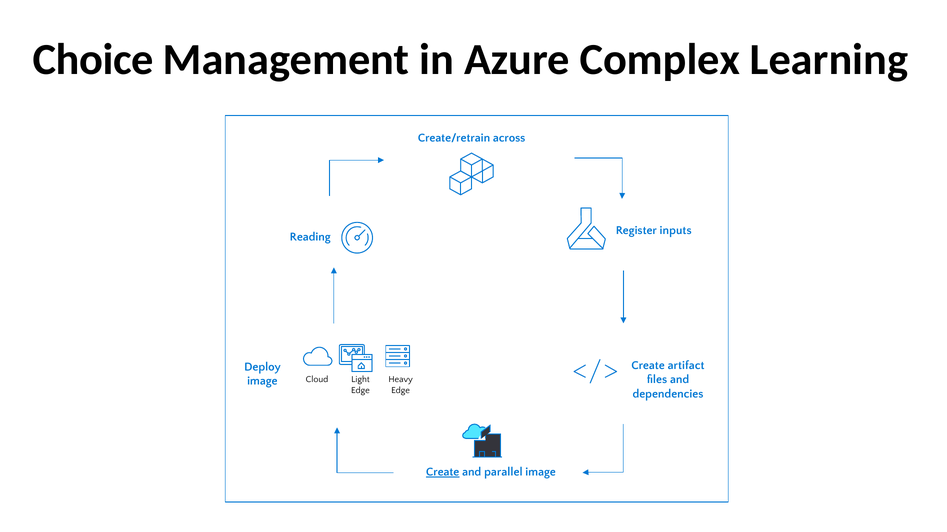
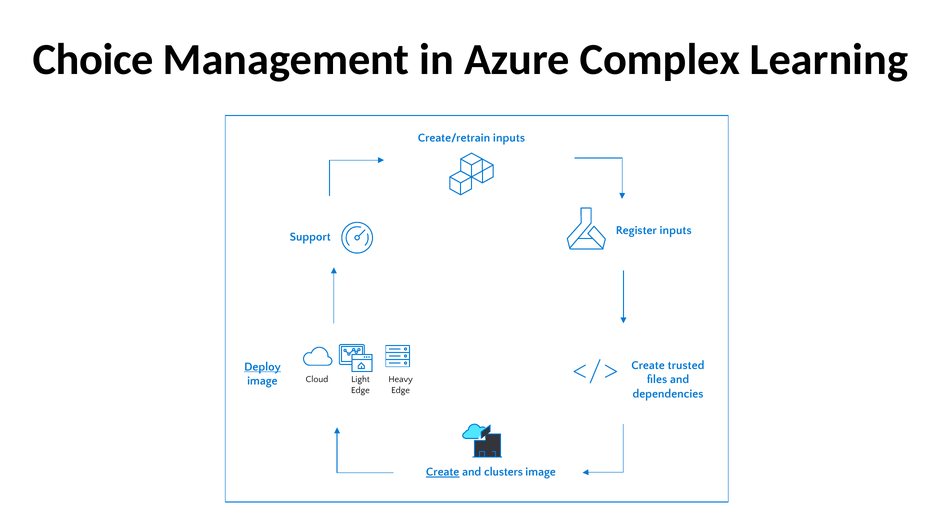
Create/retrain across: across -> inputs
Reading: Reading -> Support
artifact: artifact -> trusted
Deploy underline: none -> present
parallel: parallel -> clusters
